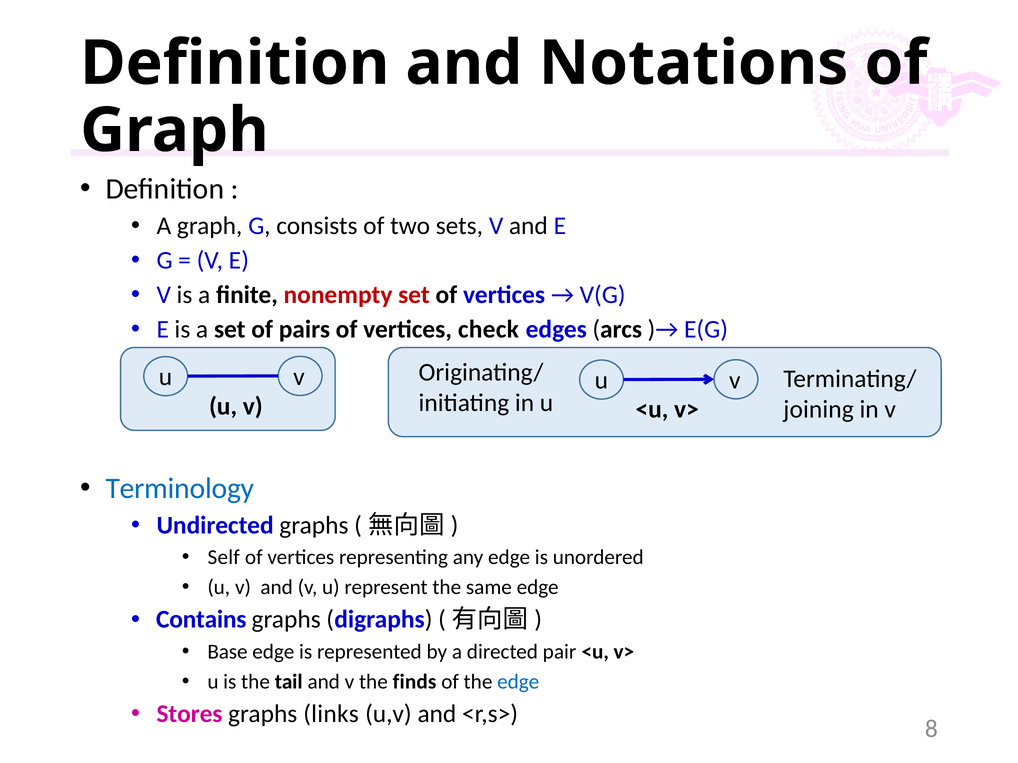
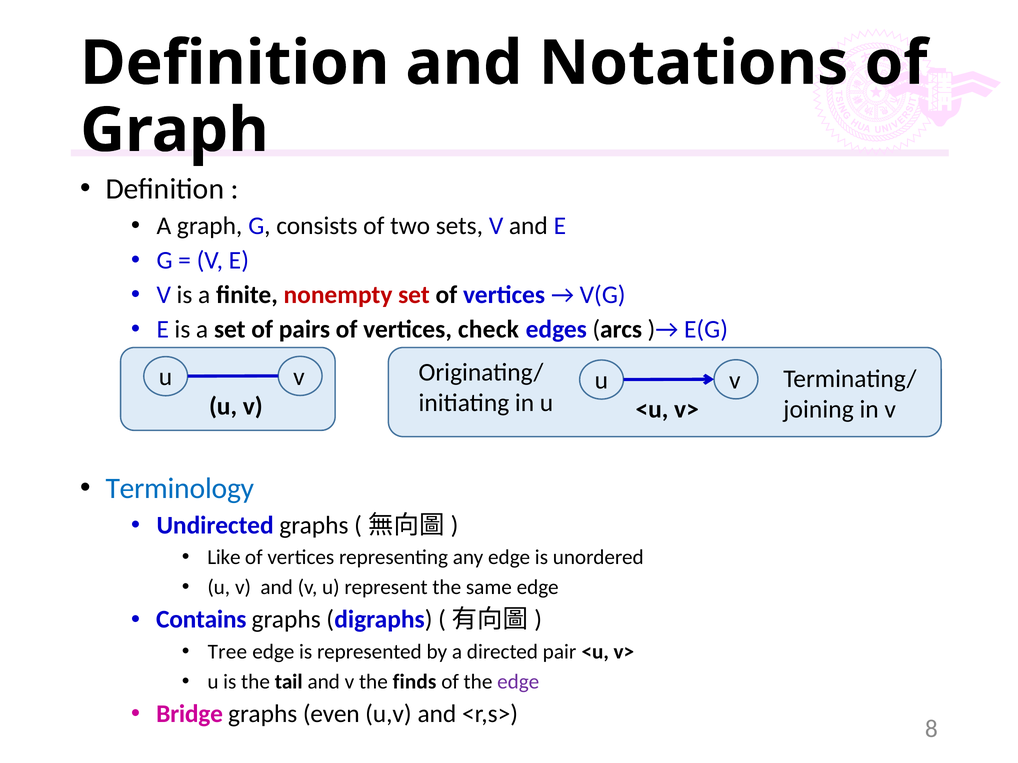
Self: Self -> Like
Base: Base -> Tree
edge at (518, 682) colour: blue -> purple
Stores: Stores -> Bridge
links: links -> even
